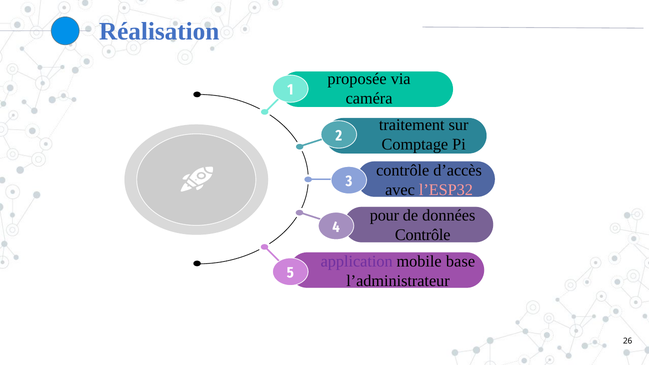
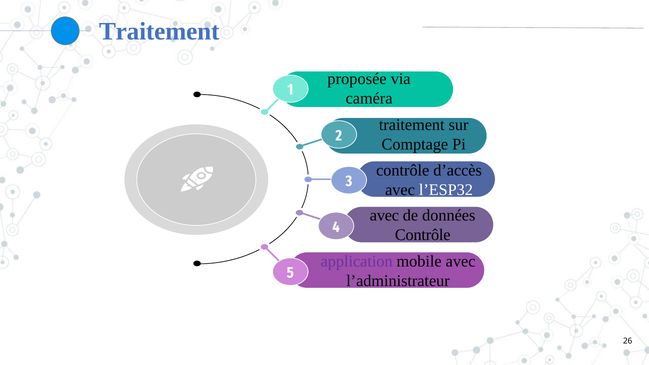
Réalisation at (159, 31): Réalisation -> Traitement
l’ESP32 colour: pink -> white
pour at (384, 216): pour -> avec
mobile base: base -> avec
